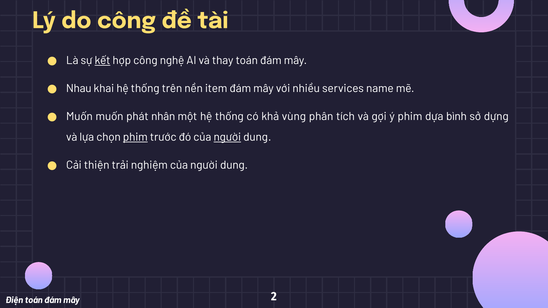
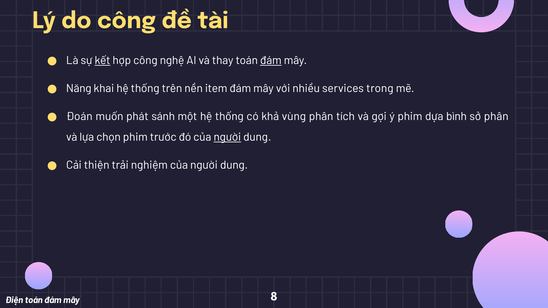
đám at (271, 60) underline: none -> present
Nhau: Nhau -> Năng
name: name -> trong
Muốn at (79, 117): Muốn -> Đoán
nhân: nhân -> sánh
sở dựng: dựng -> phân
phim at (135, 137) underline: present -> none
2: 2 -> 8
